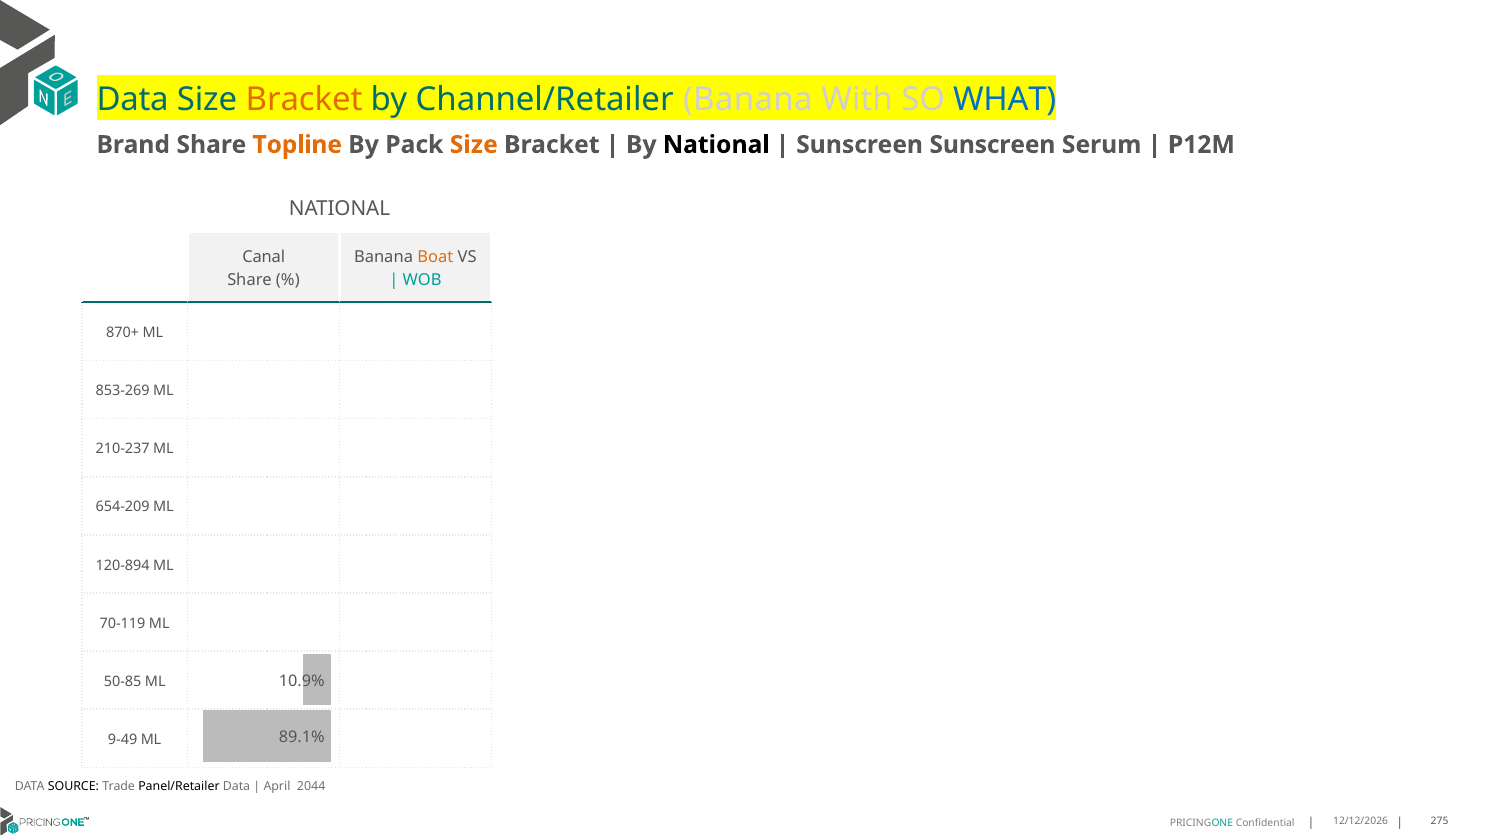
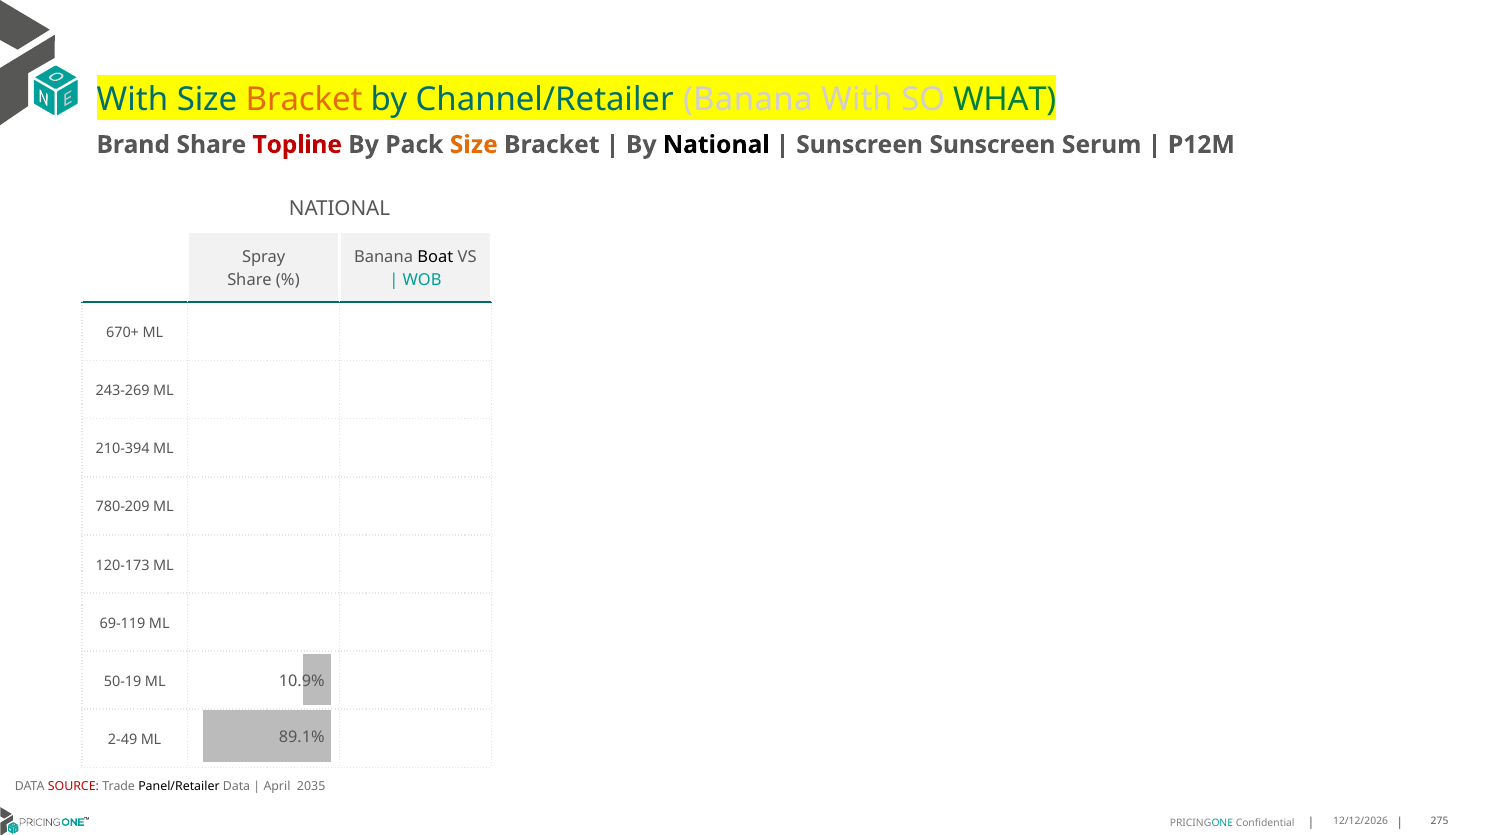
Data at (133, 100): Data -> With
WHAT colour: blue -> green
Topline colour: orange -> red
Canal: Canal -> Spray
Boat colour: orange -> black
870+: 870+ -> 670+
853-269: 853-269 -> 243-269
210-237: 210-237 -> 210-394
654-209: 654-209 -> 780-209
120-894: 120-894 -> 120-173
70-119: 70-119 -> 69-119
50-85: 50-85 -> 50-19
9-49: 9-49 -> 2-49
SOURCE colour: black -> red
2044: 2044 -> 2035
